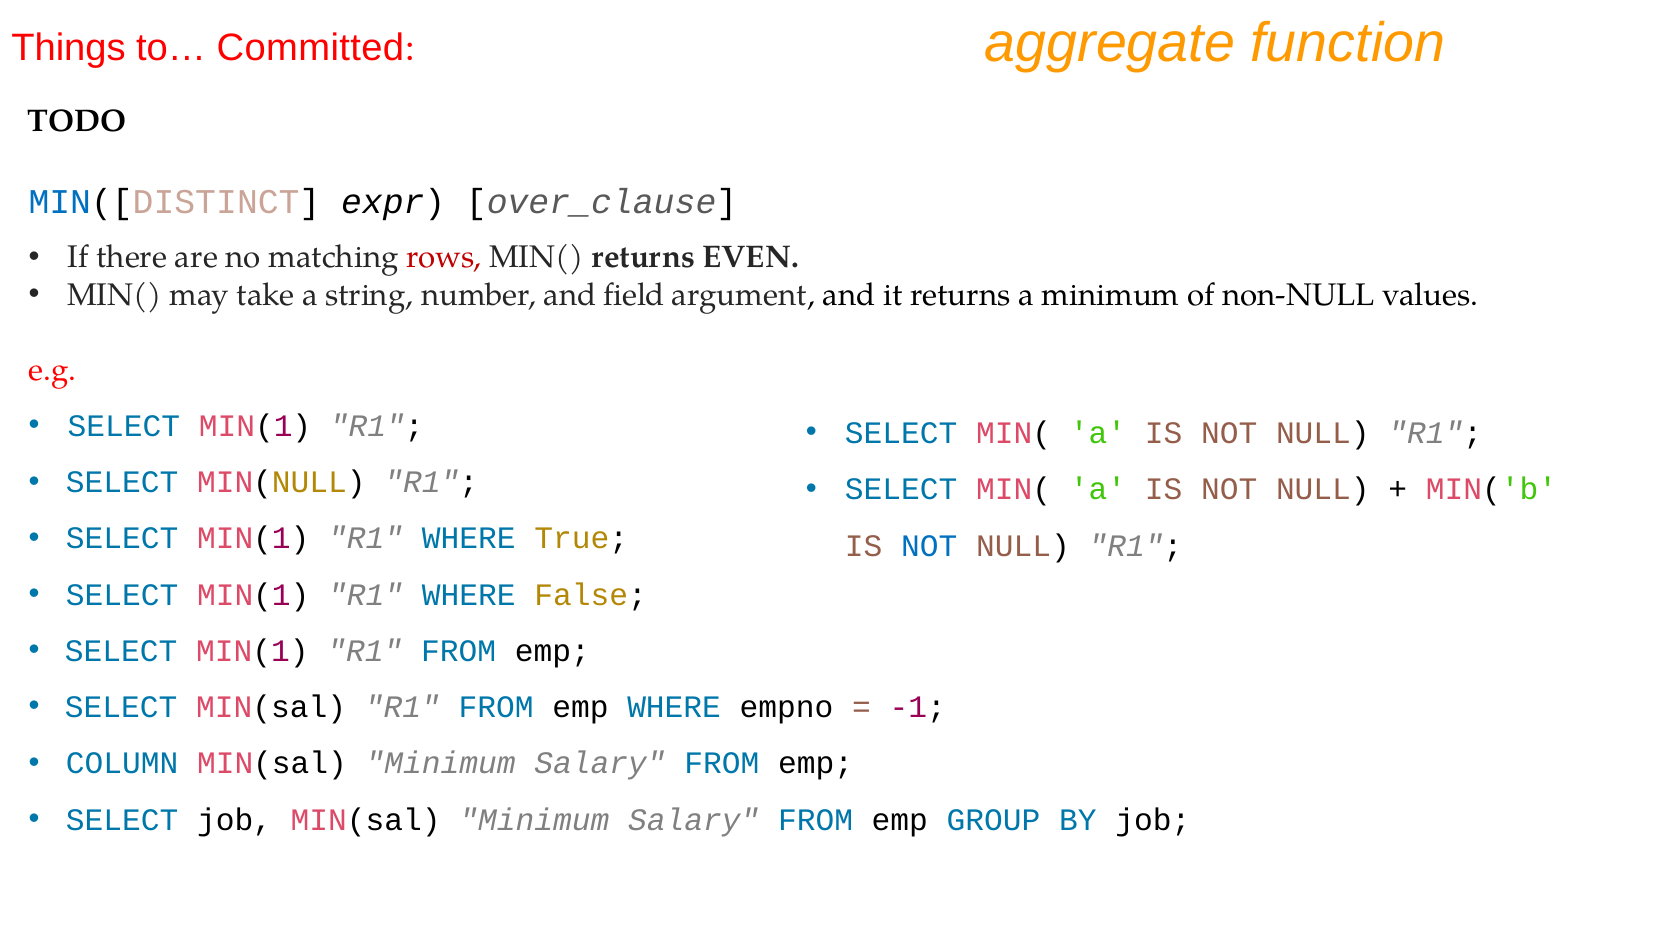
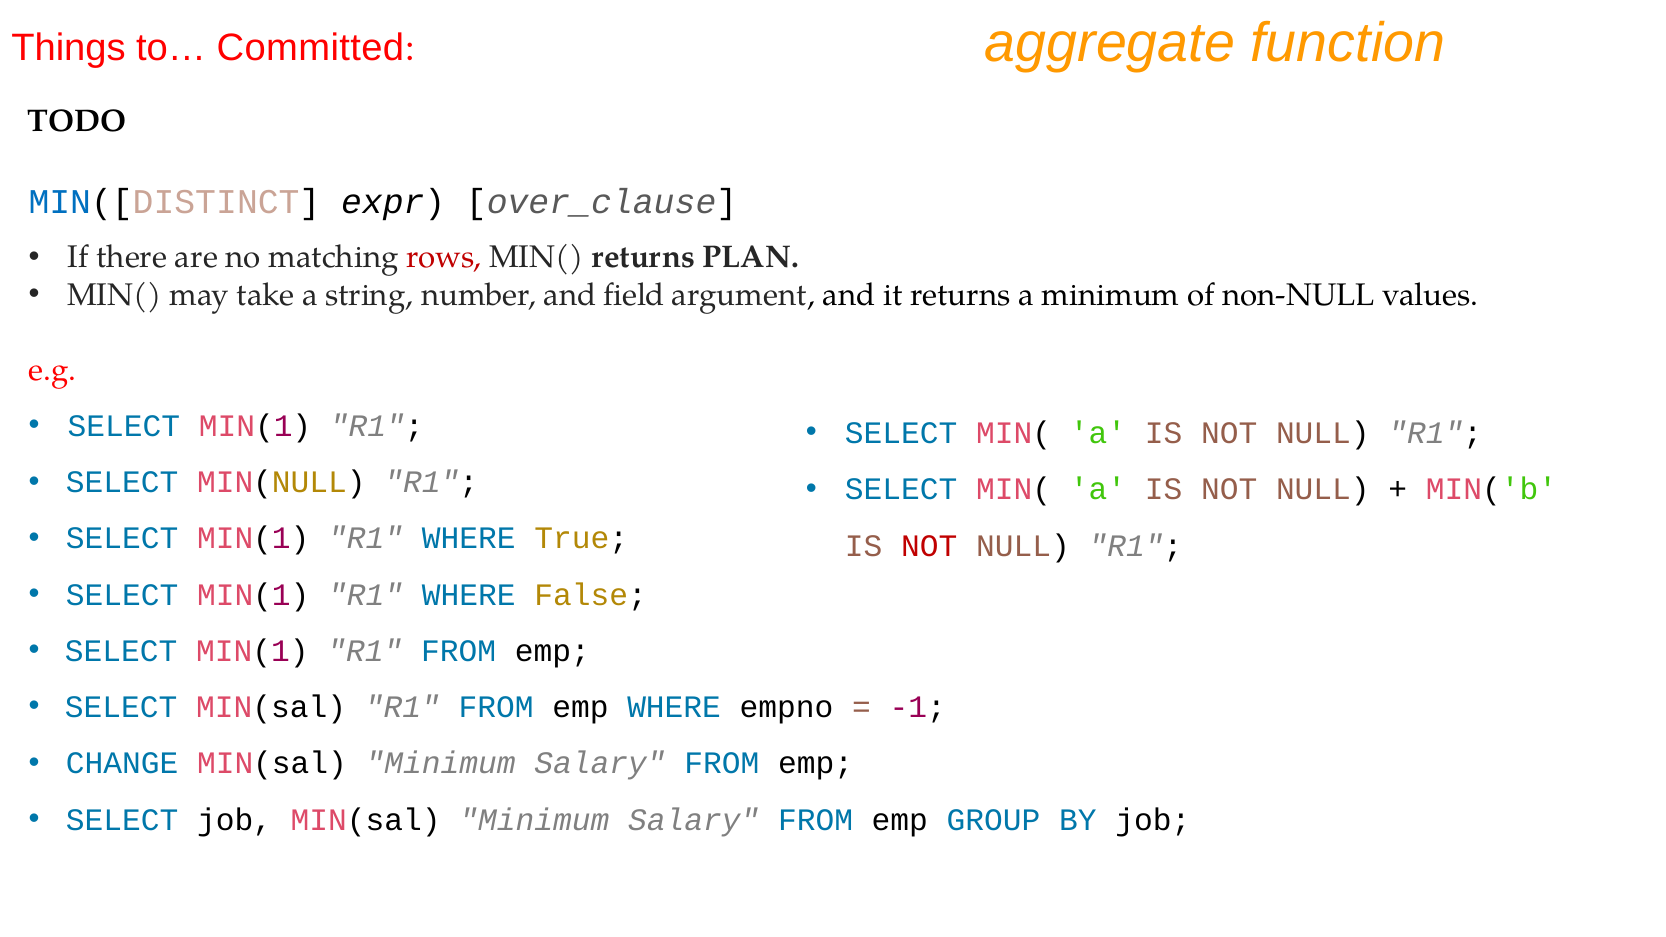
EVEN: EVEN -> PLAN
NOT at (929, 546) colour: blue -> red
COLUMN: COLUMN -> CHANGE
